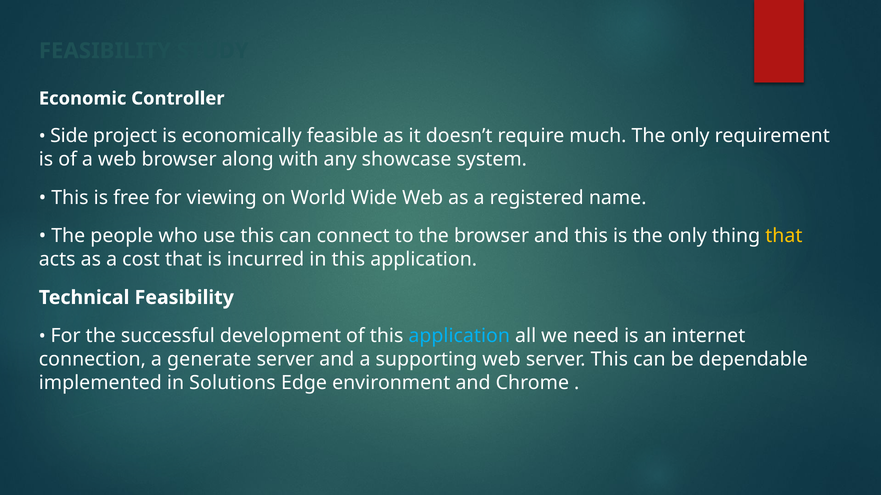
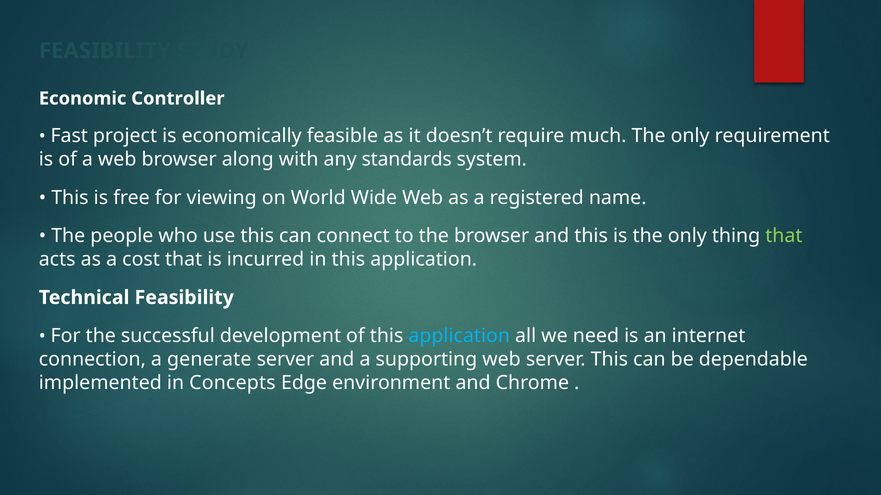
Side: Side -> Fast
showcase: showcase -> standards
that at (784, 236) colour: yellow -> light green
Solutions: Solutions -> Concepts
